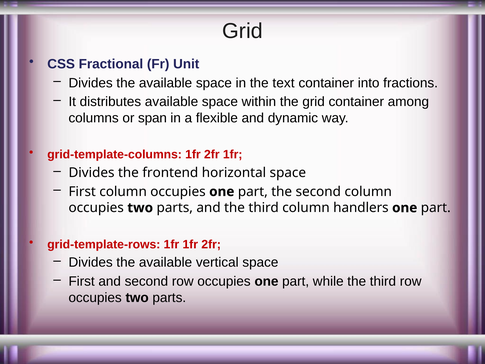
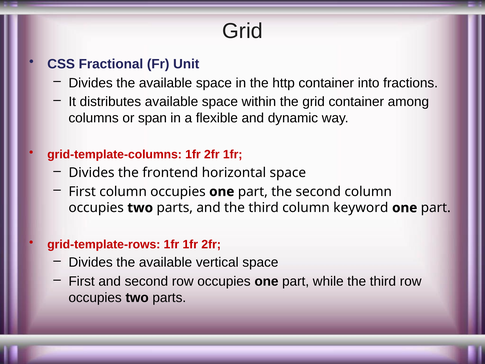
text: text -> http
handlers: handlers -> keyword
